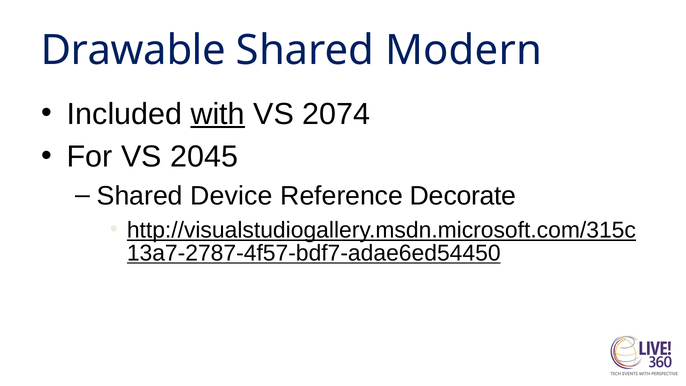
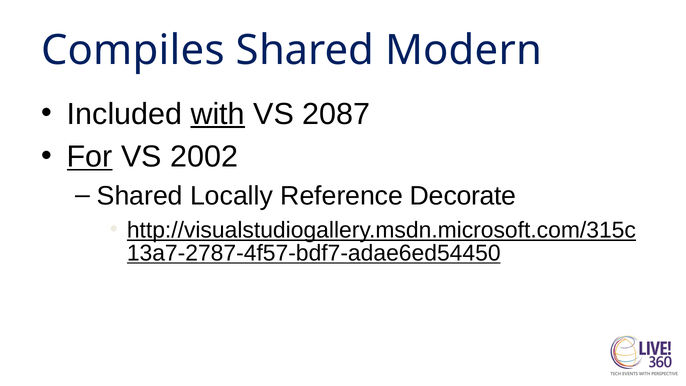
Drawable: Drawable -> Compiles
2074: 2074 -> 2087
For underline: none -> present
2045: 2045 -> 2002
Device: Device -> Locally
